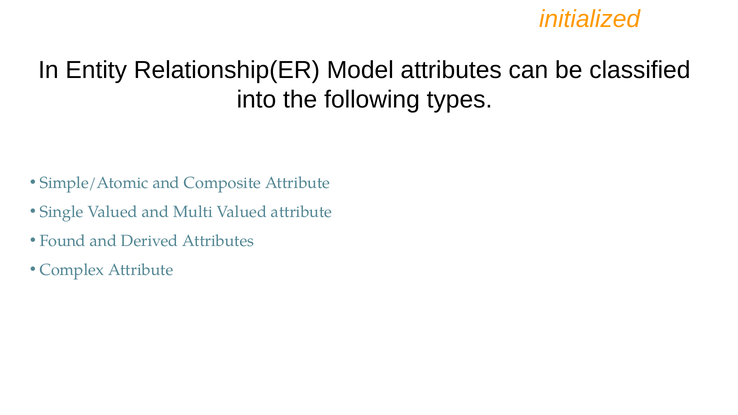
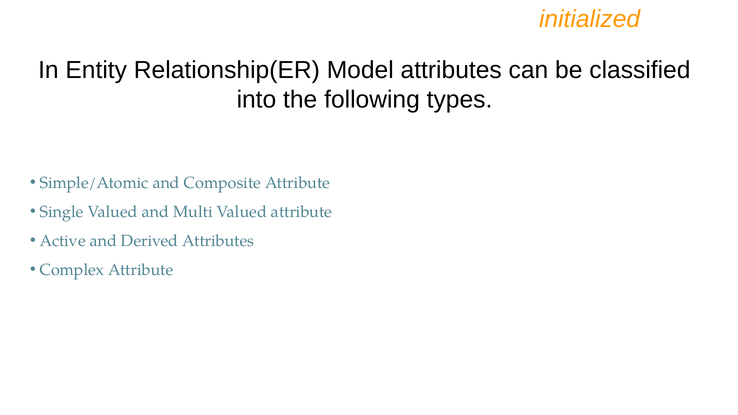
Found: Found -> Active
